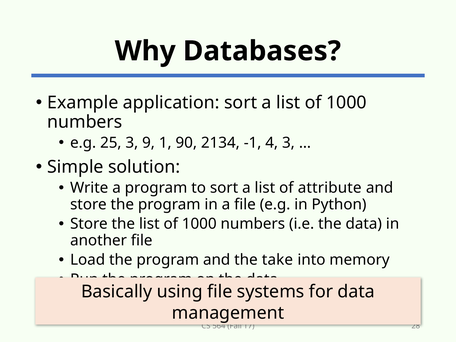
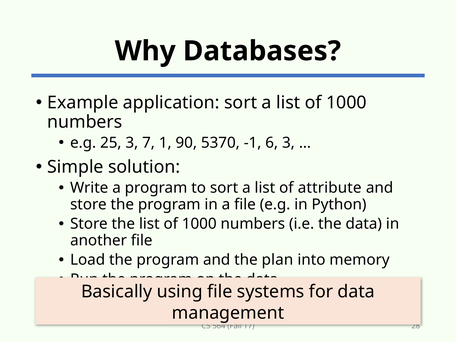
9: 9 -> 7
2134: 2134 -> 5370
4: 4 -> 6
take: take -> plan
